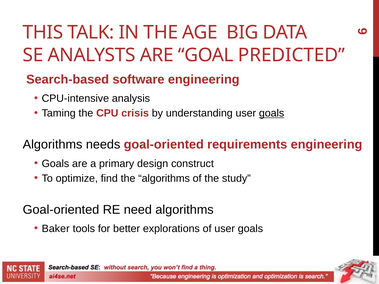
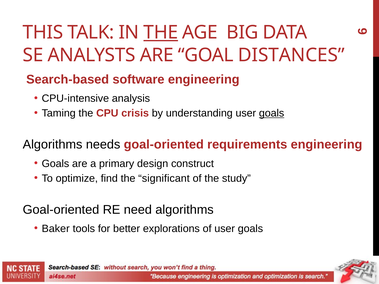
THE at (161, 32) underline: none -> present
PREDICTED: PREDICTED -> DISTANCES
the algorithms: algorithms -> significant
